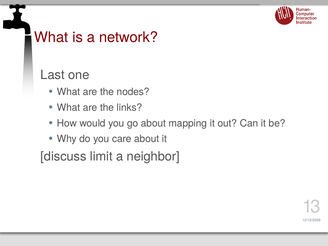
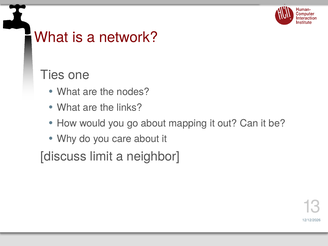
Last: Last -> Ties
